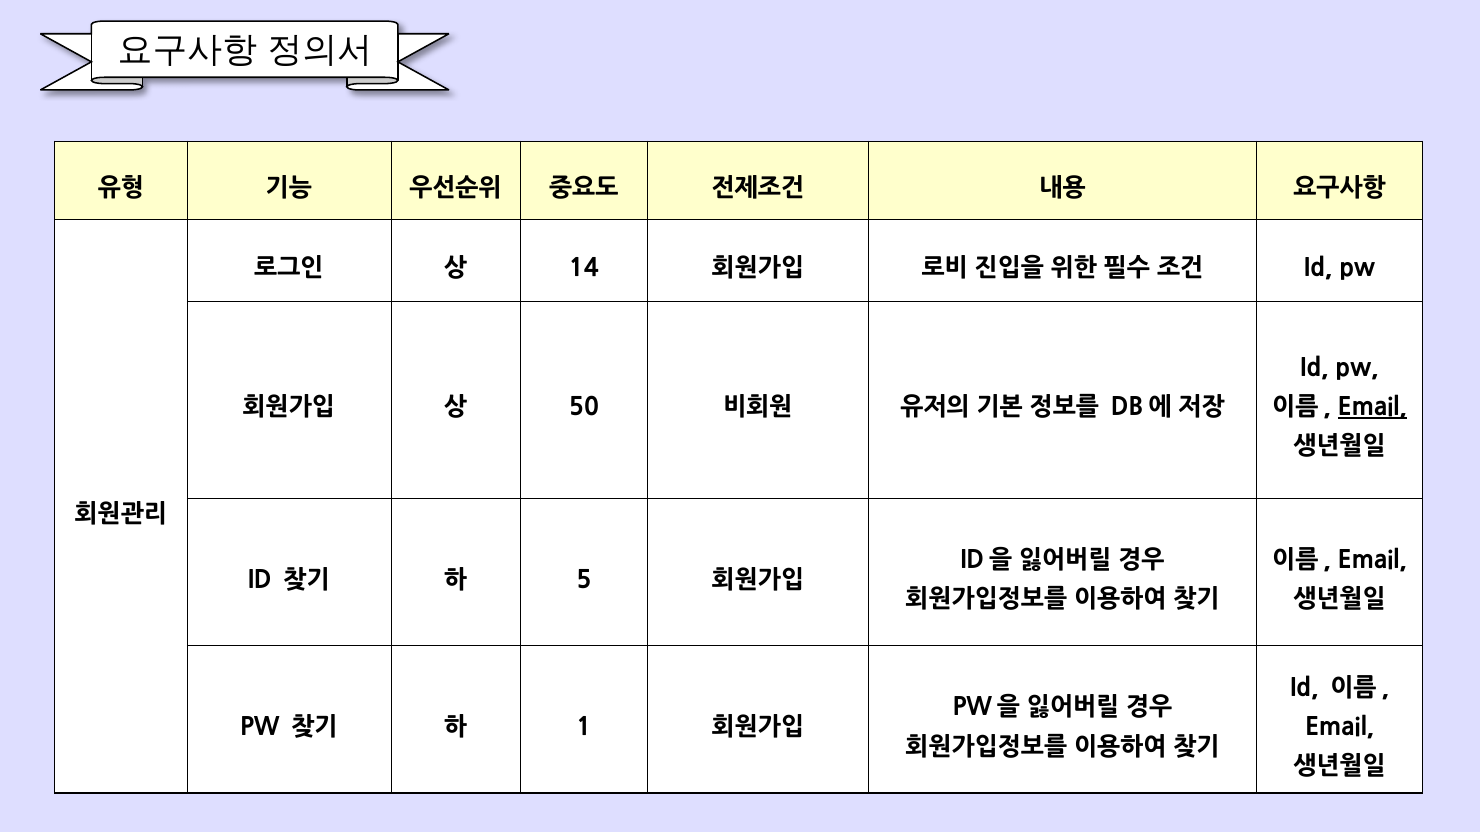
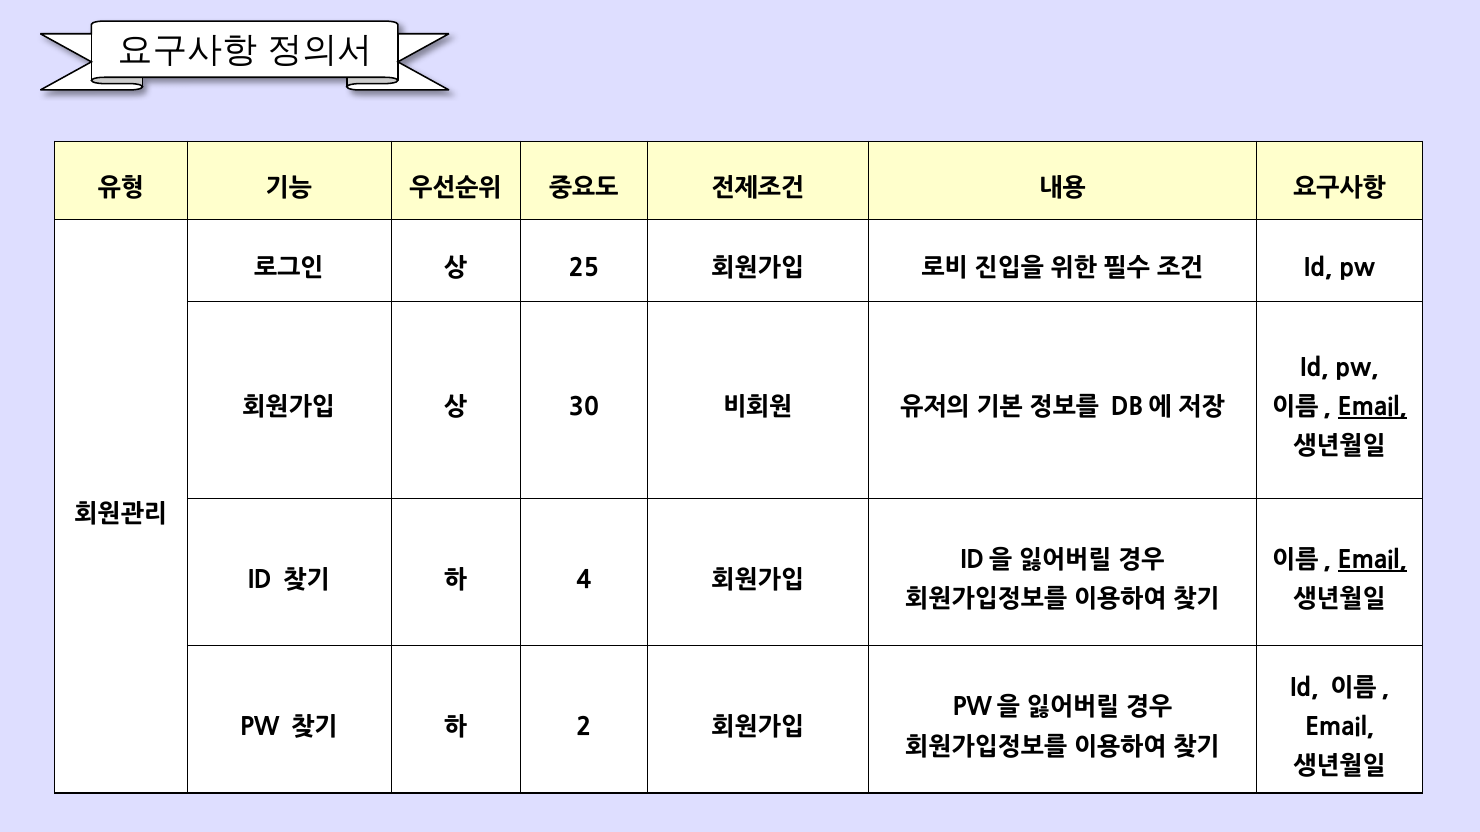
14: 14 -> 25
50: 50 -> 30
Email at (1372, 561) underline: none -> present
5: 5 -> 4
1: 1 -> 2
